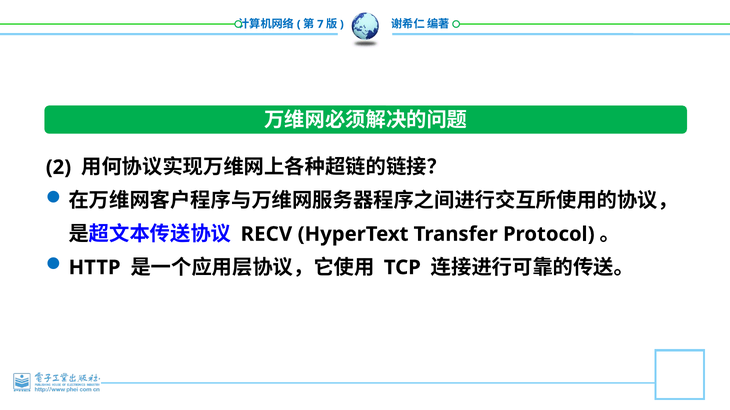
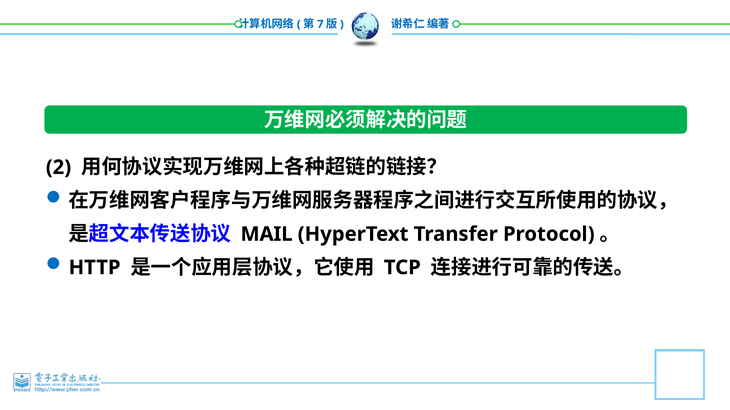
RECV: RECV -> MAIL
